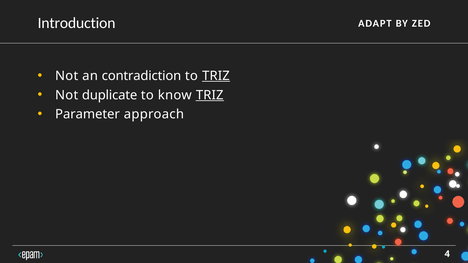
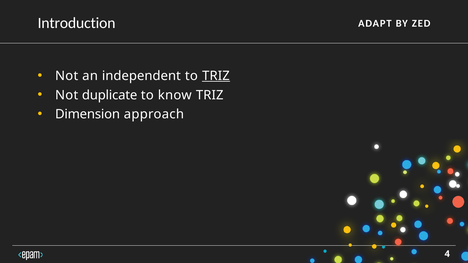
contradiction: contradiction -> independent
TRIZ at (210, 95) underline: present -> none
Parameter: Parameter -> Dimension
